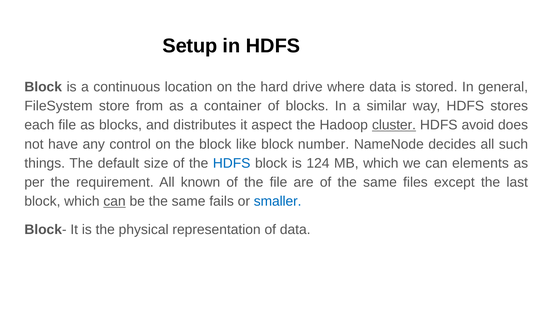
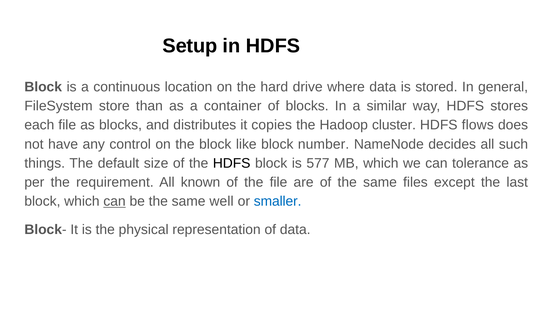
from: from -> than
aspect: aspect -> copies
cluster underline: present -> none
avoid: avoid -> flows
HDFS at (232, 163) colour: blue -> black
124: 124 -> 577
elements: elements -> tolerance
fails: fails -> well
